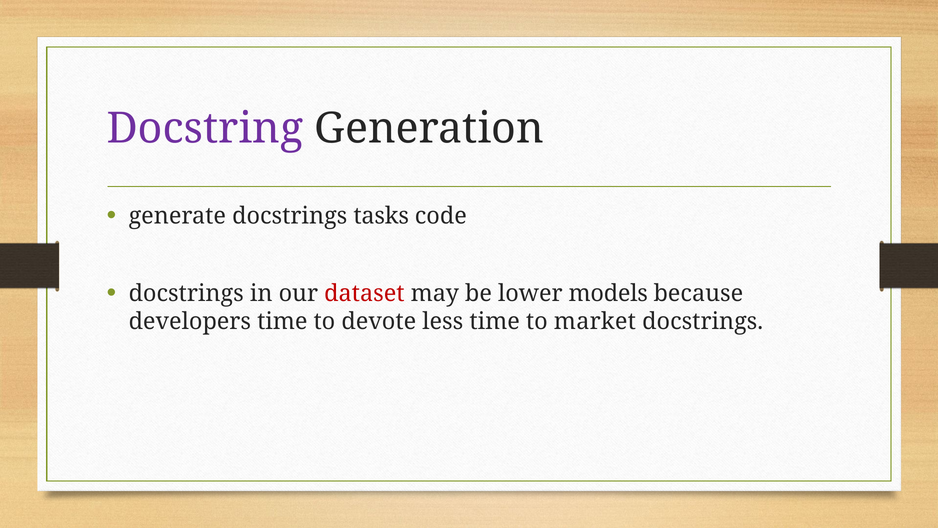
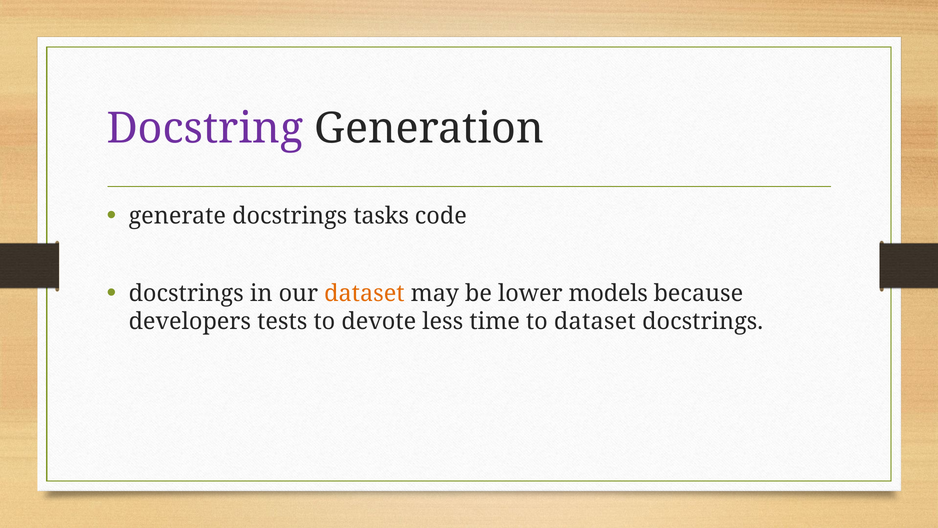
dataset at (364, 293) colour: red -> orange
developers time: time -> tests
to market: market -> dataset
